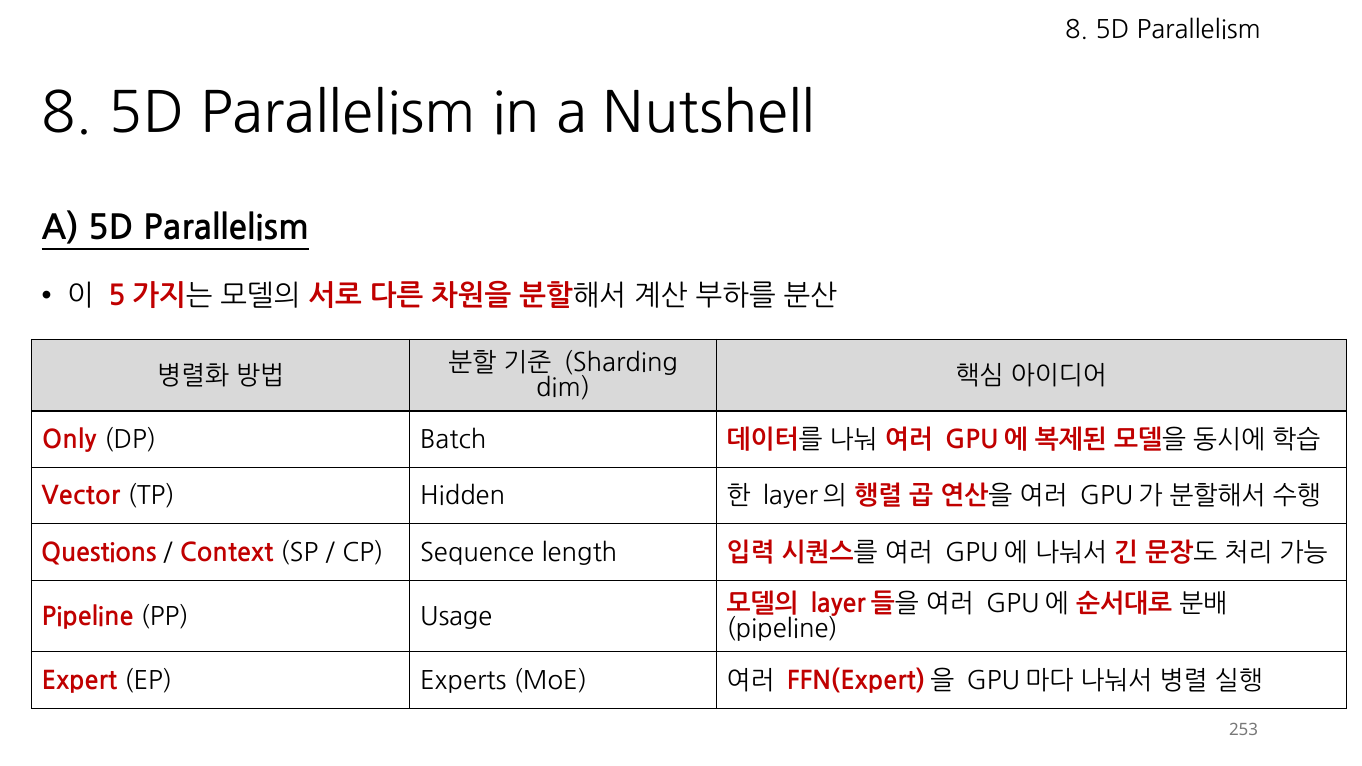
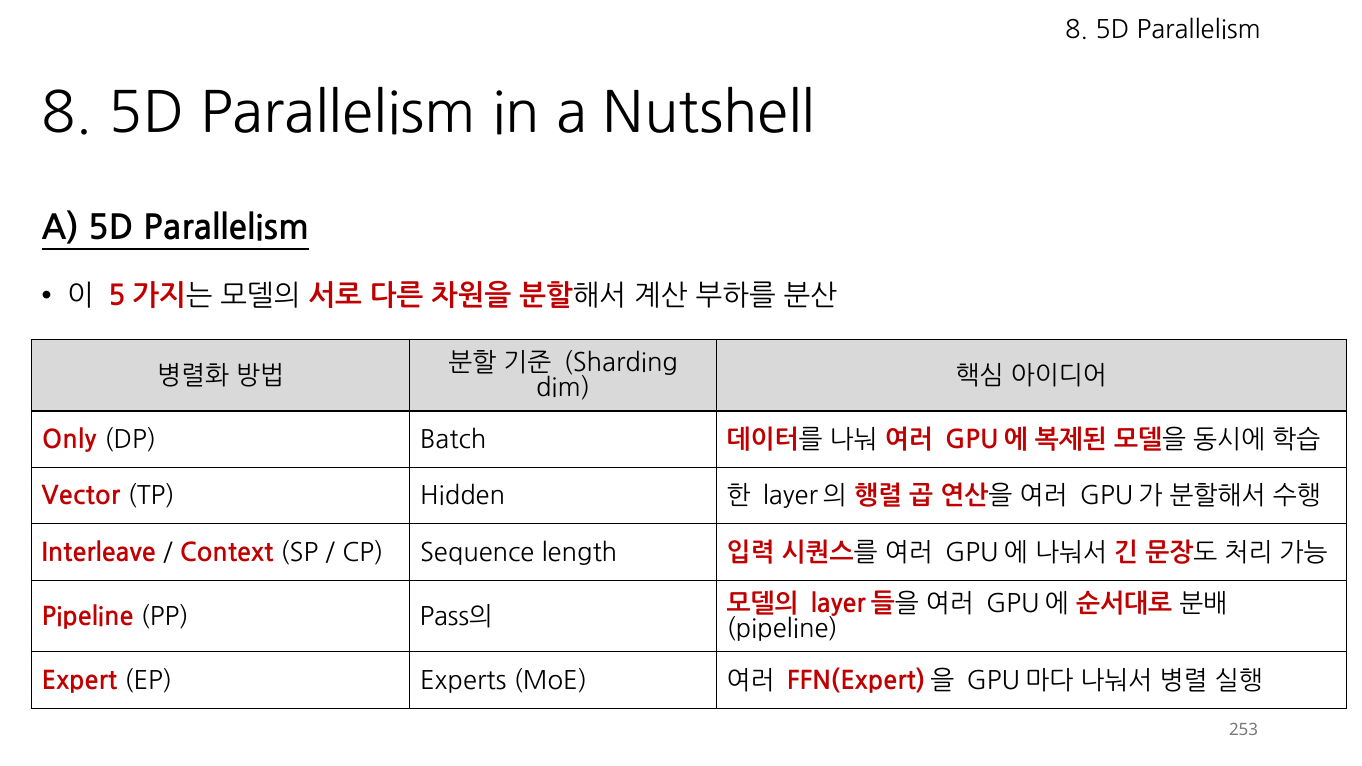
Questions: Questions -> Interleave
Usage: Usage -> Pass의
